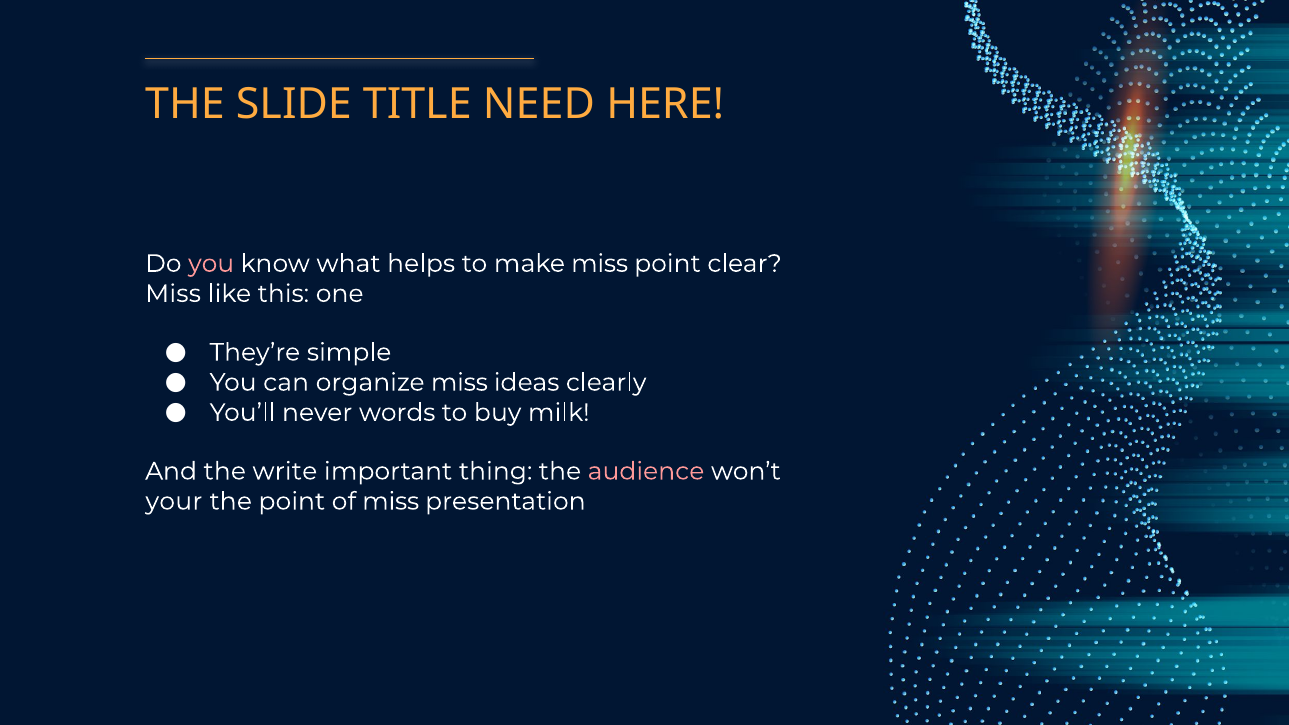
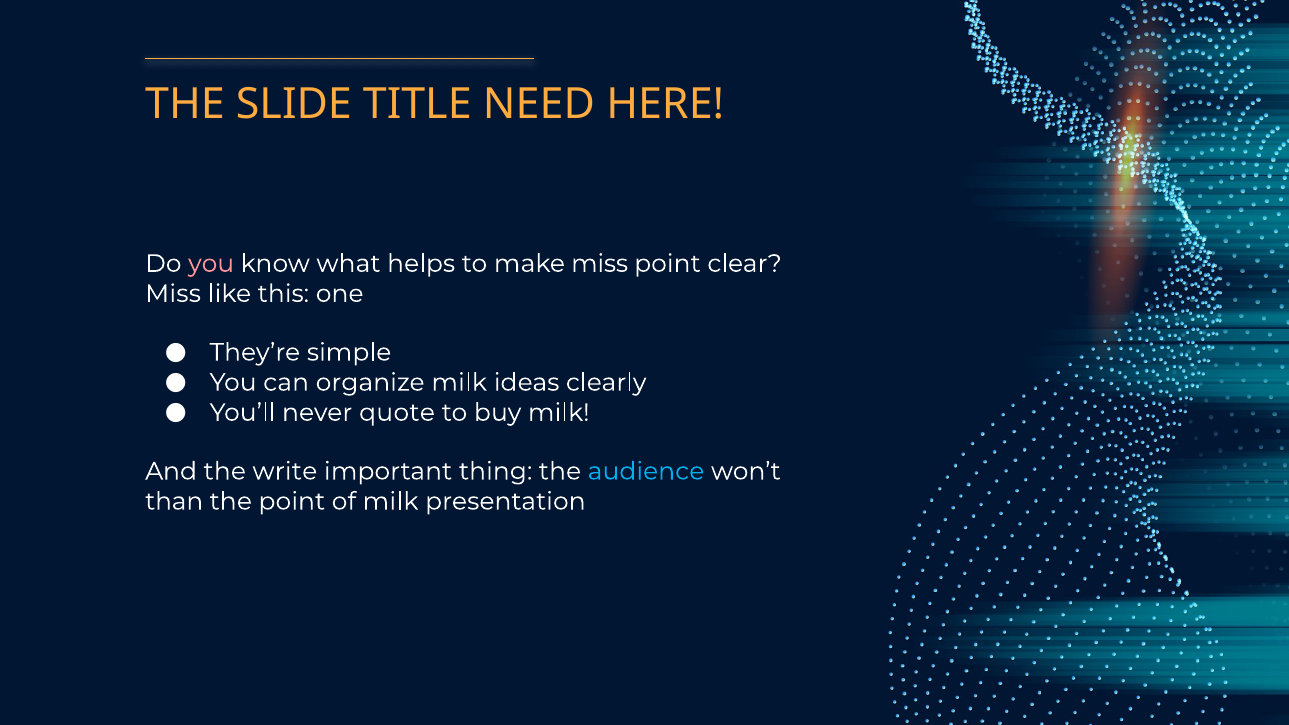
organize miss: miss -> milk
words: words -> quote
audience colour: pink -> light blue
your: your -> than
of miss: miss -> milk
